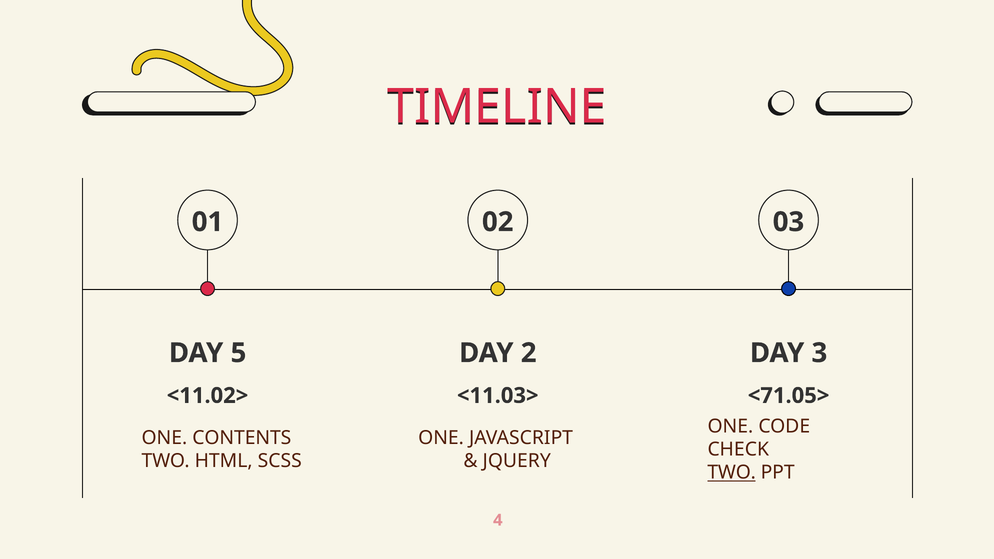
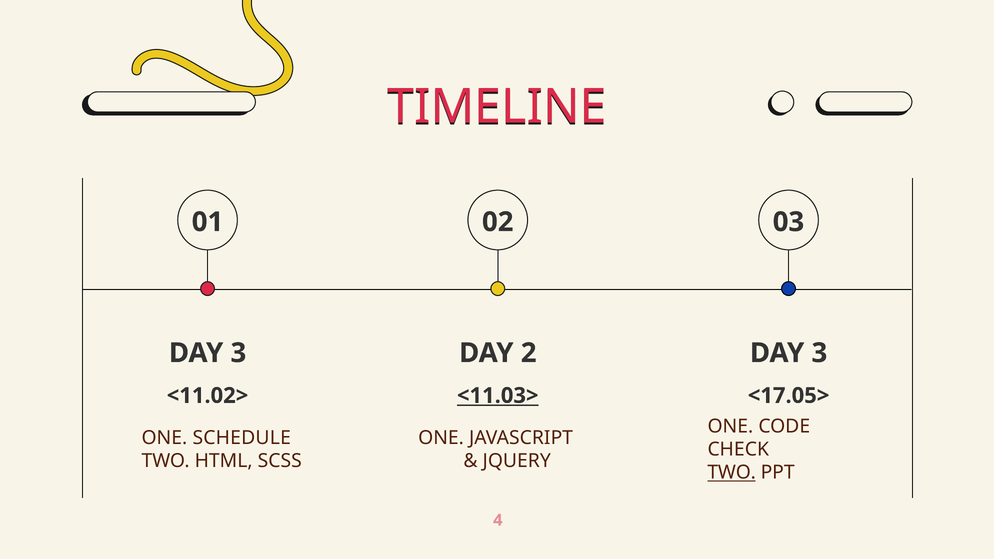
5 at (238, 353): 5 -> 3
<11.03> underline: none -> present
<71.05>: <71.05> -> <17.05>
CONTENTS: CONTENTS -> SCHEDULE
